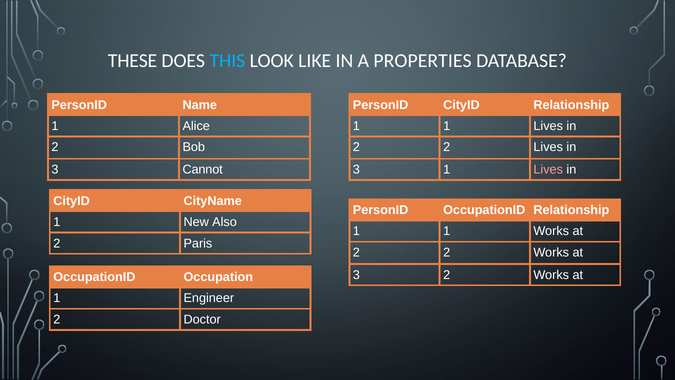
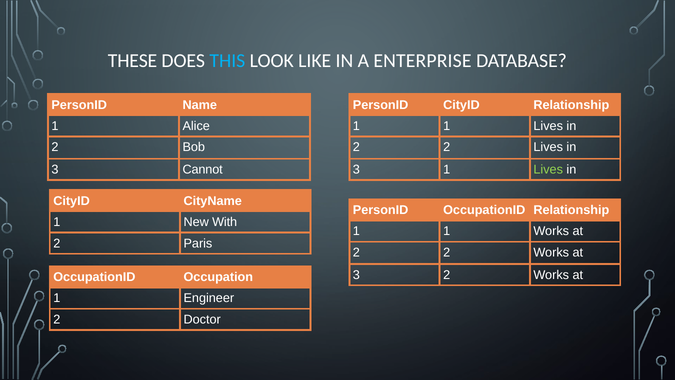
PROPERTIES: PROPERTIES -> ENTERPRISE
Lives at (548, 169) colour: pink -> light green
Also: Also -> With
